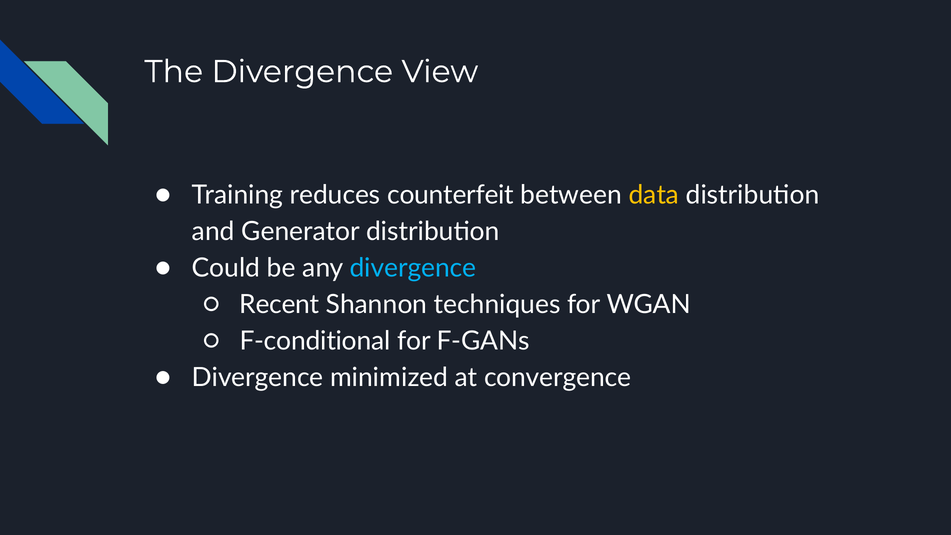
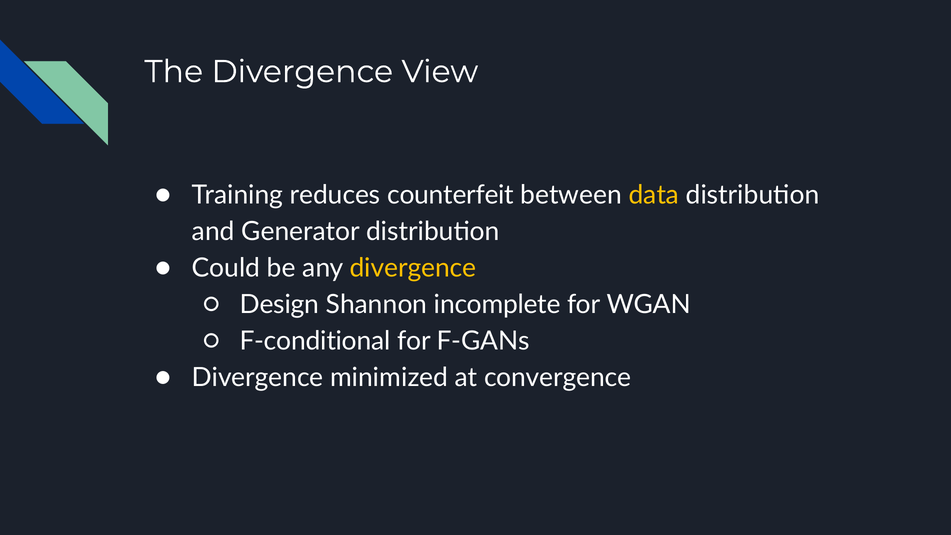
divergence at (413, 268) colour: light blue -> yellow
Recent: Recent -> Design
techniques: techniques -> incomplete
